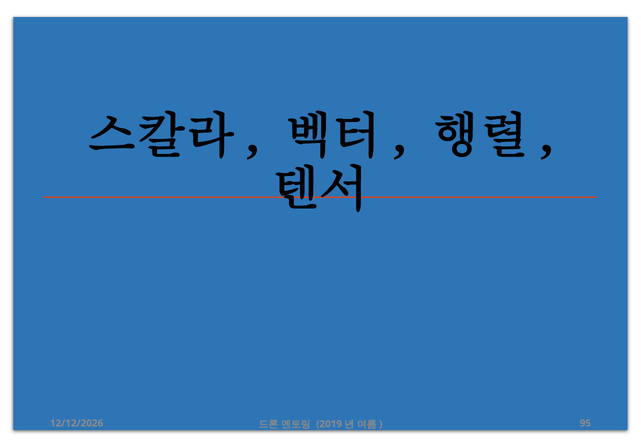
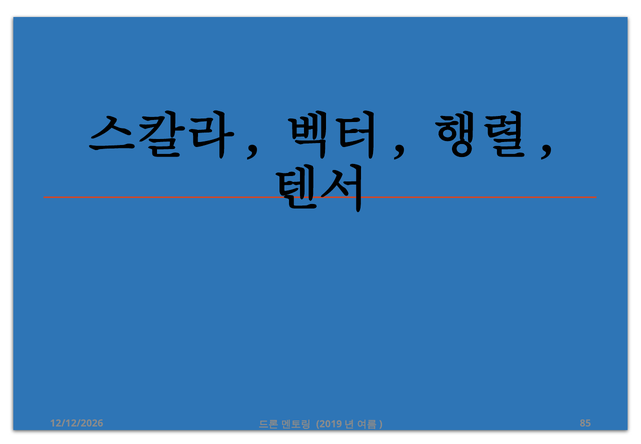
95: 95 -> 85
